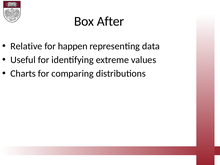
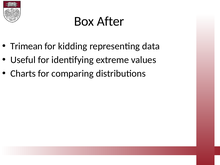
Relative: Relative -> Trimean
happen: happen -> kidding
